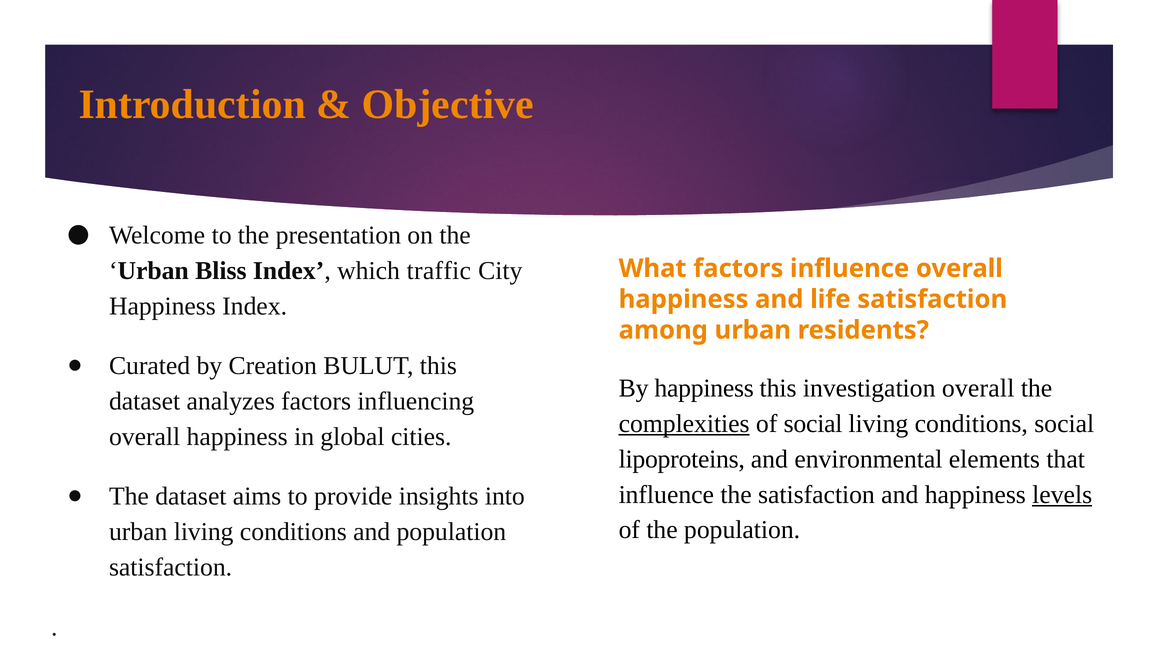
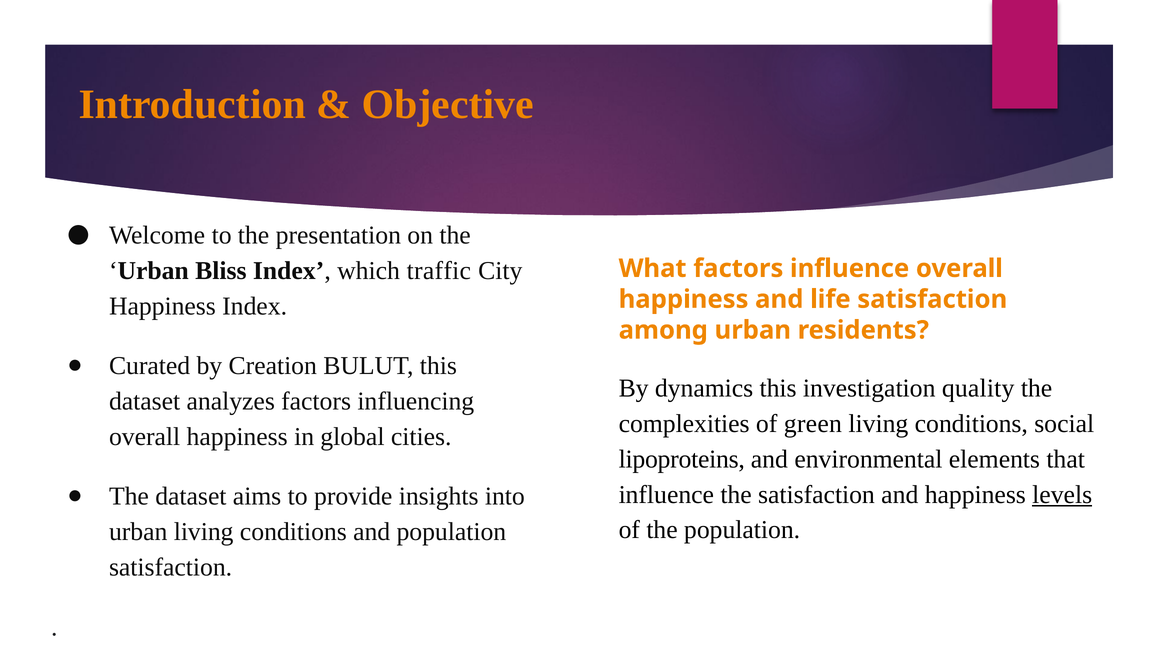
By happiness: happiness -> dynamics
investigation overall: overall -> quality
complexities underline: present -> none
of social: social -> green
